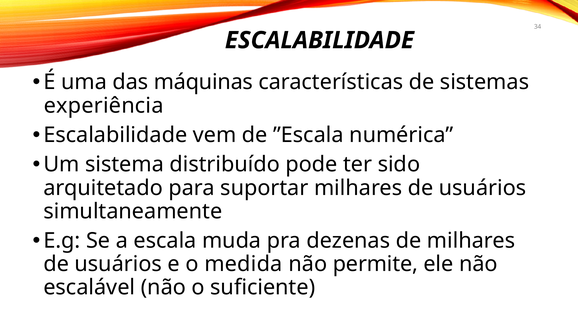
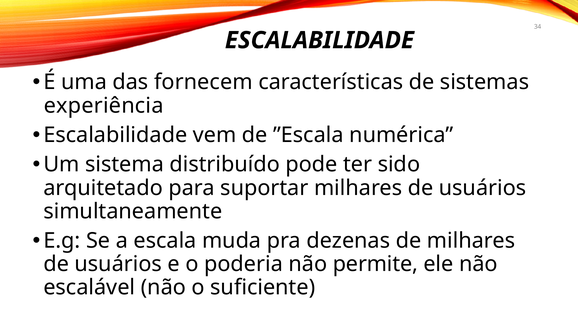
máquinas: máquinas -> fornecem
medida: medida -> poderia
